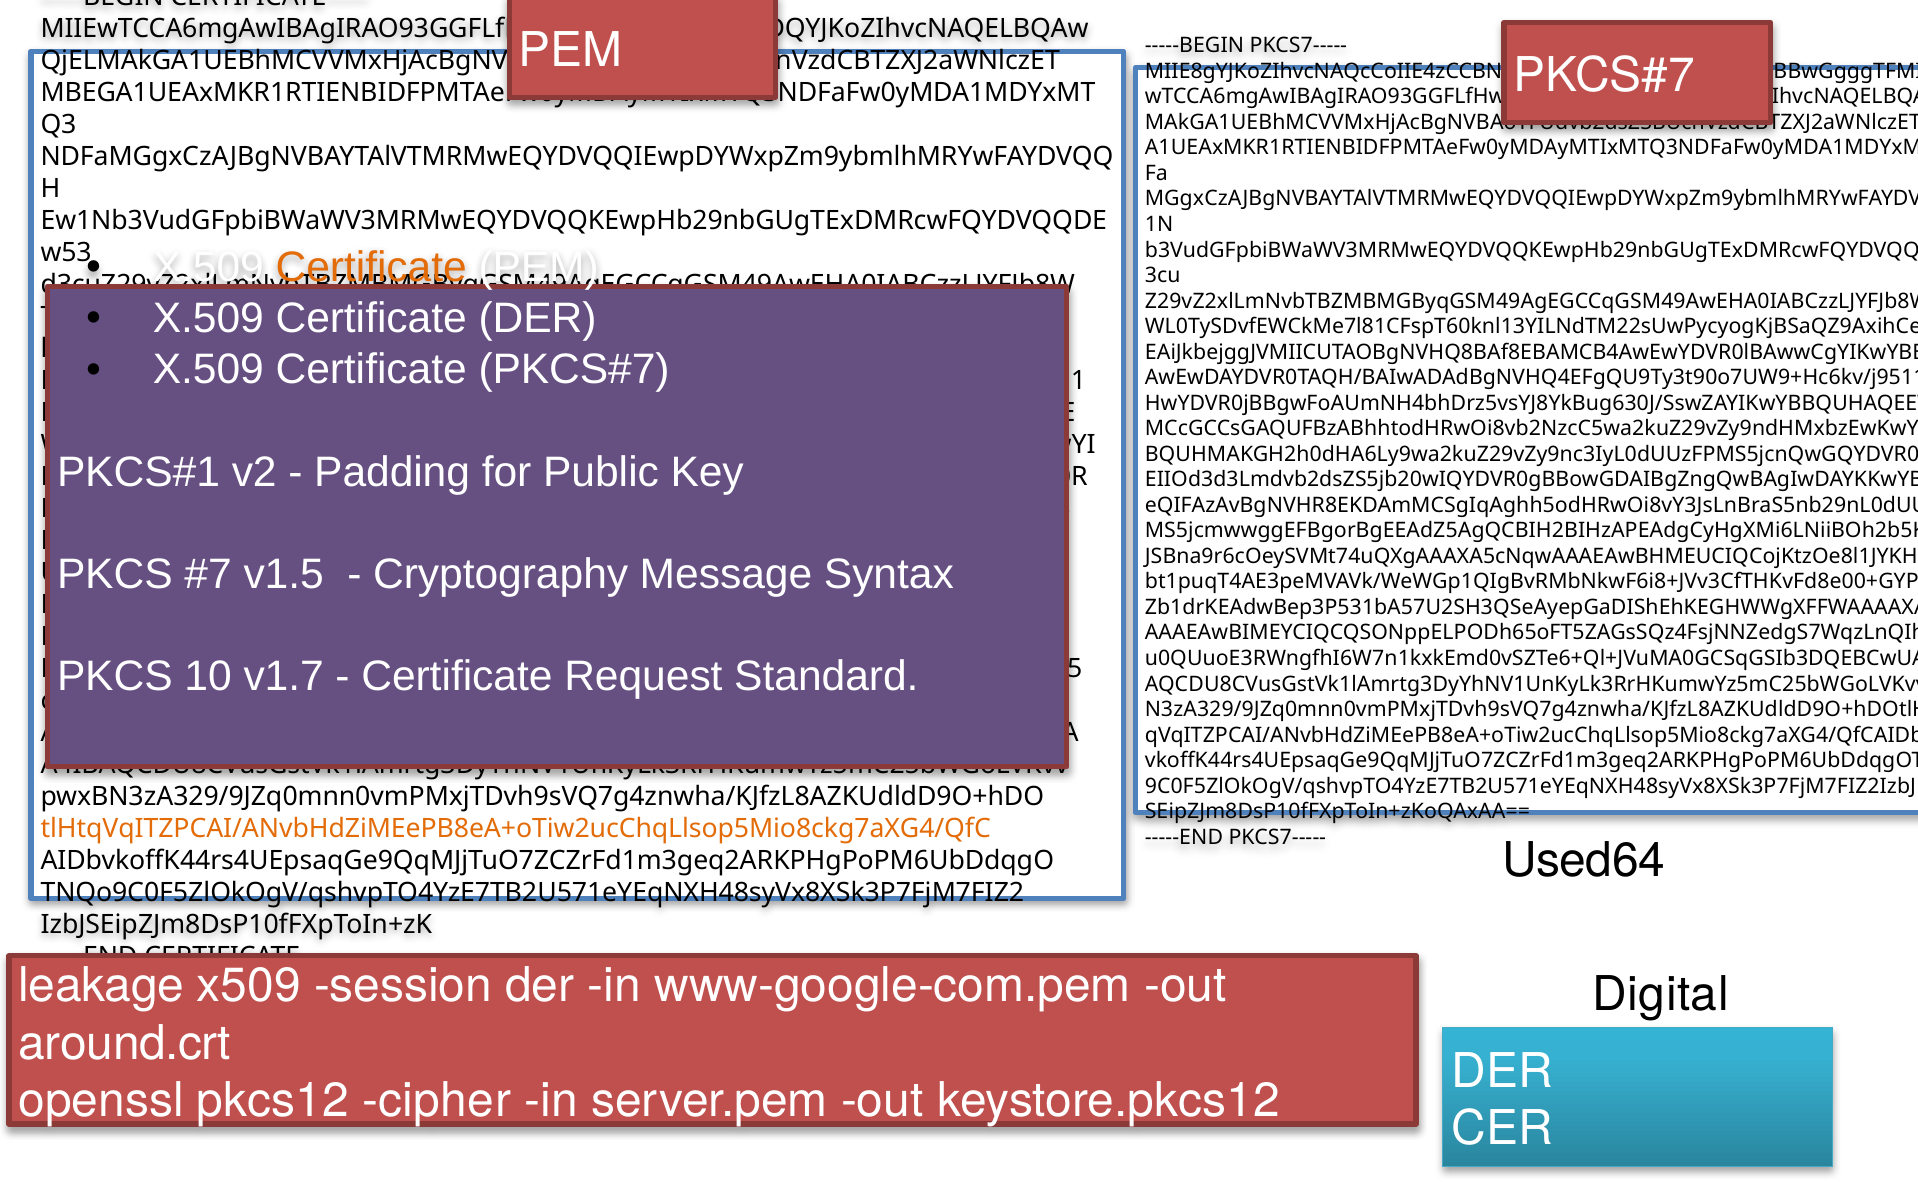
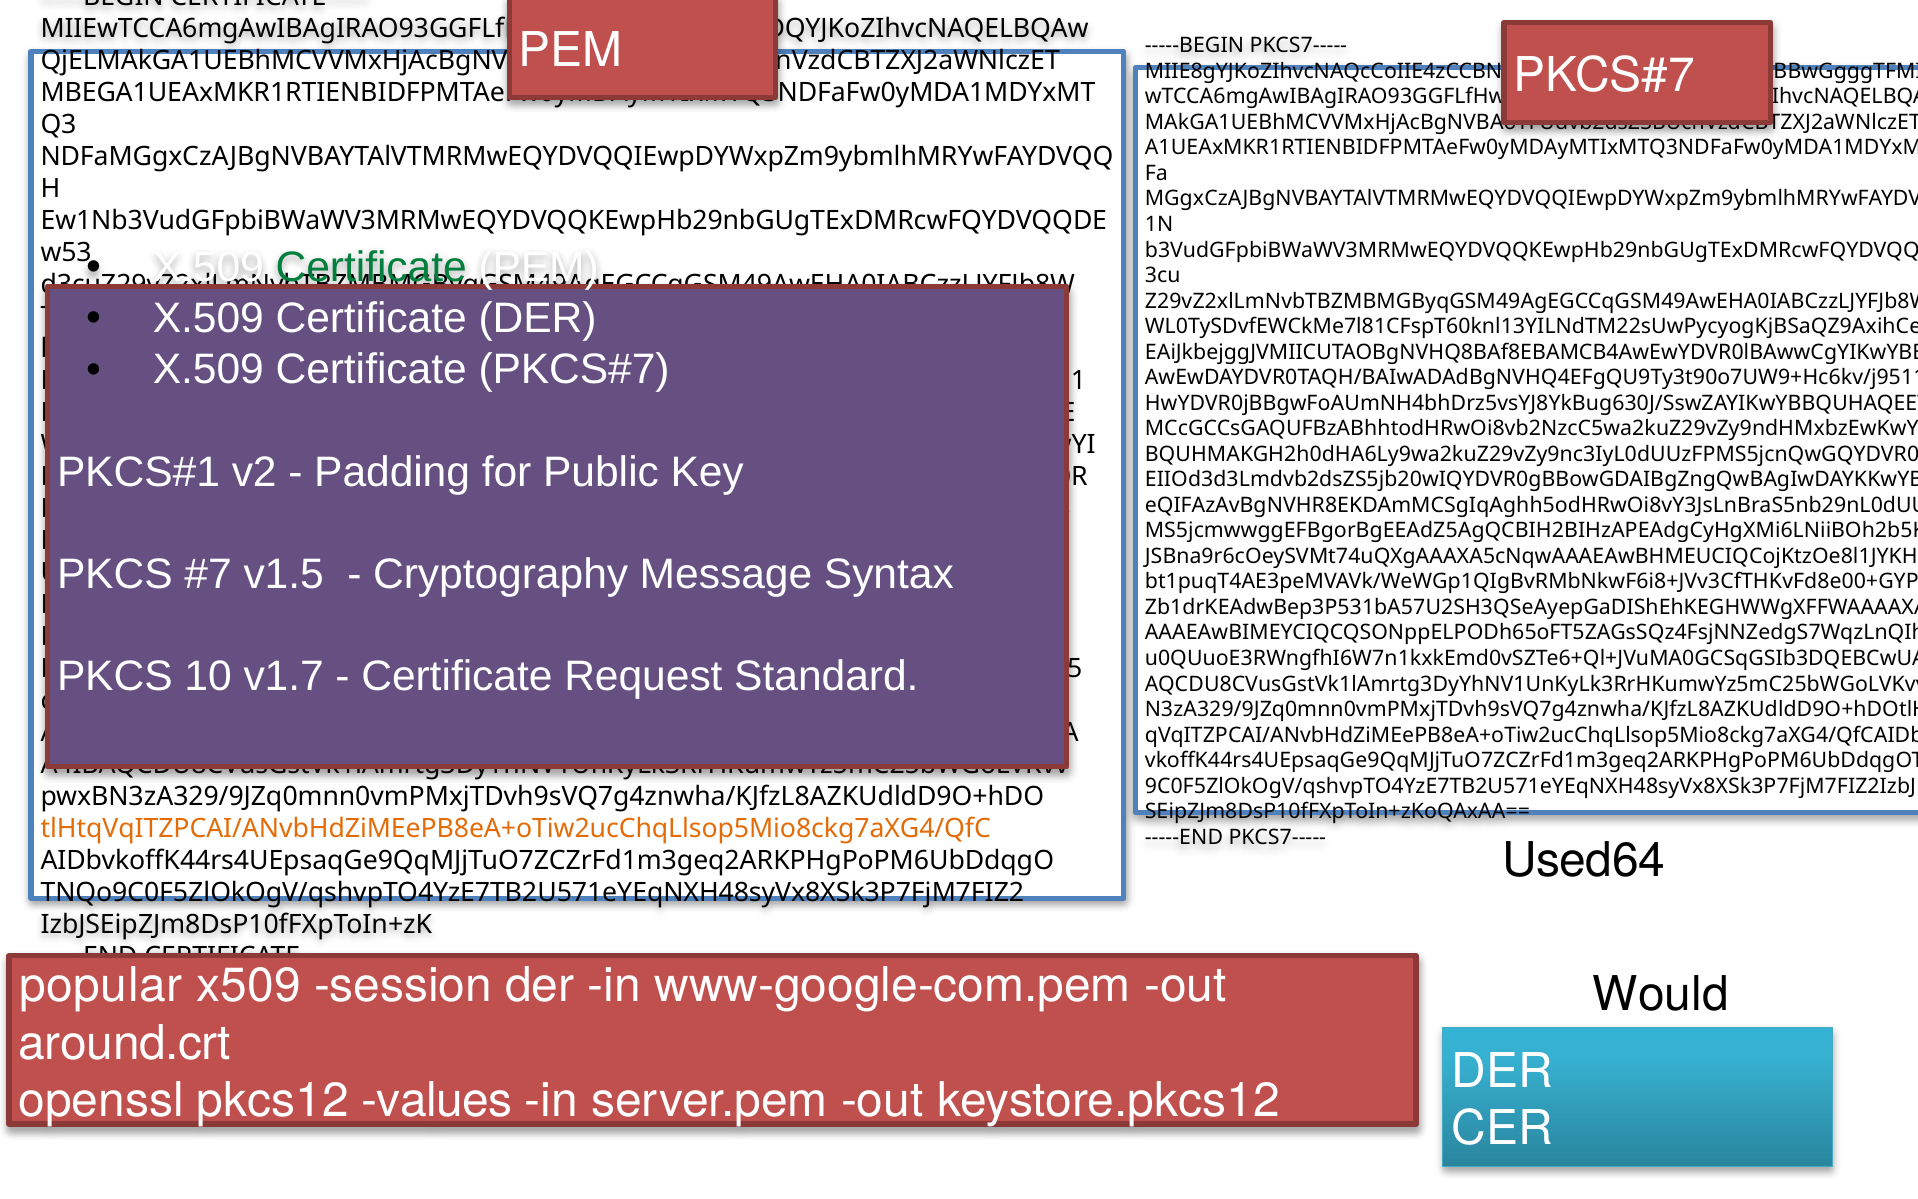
Certificate at (371, 267) colour: orange -> green
leakage: leakage -> popular
Digital: Digital -> Would
cipher: cipher -> values
